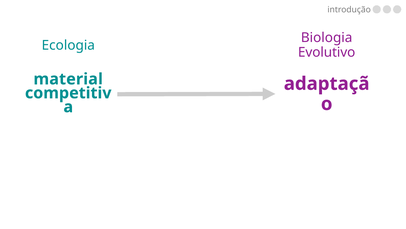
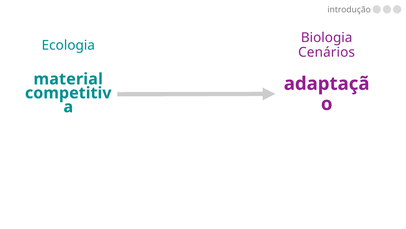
Evolutivo: Evolutivo -> Cenários
